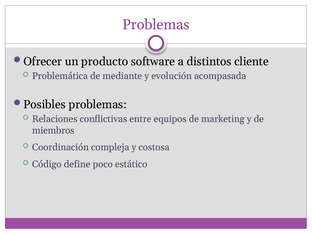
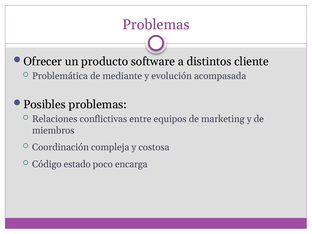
define: define -> estado
estático: estático -> encarga
